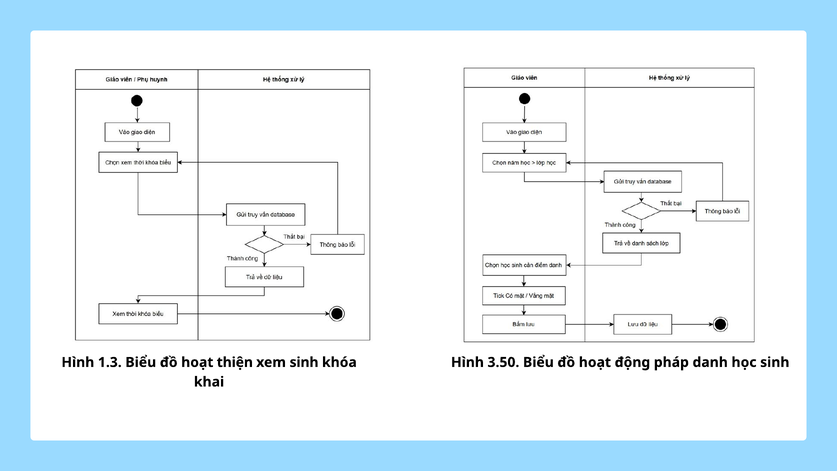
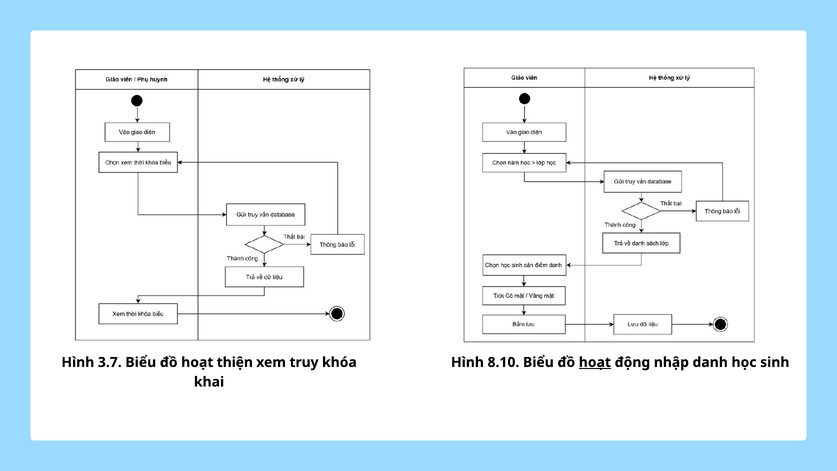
1.3: 1.3 -> 3.7
xem sinh: sinh -> truy
3.50: 3.50 -> 8.10
hoạt at (595, 362) underline: none -> present
pháp: pháp -> nhập
